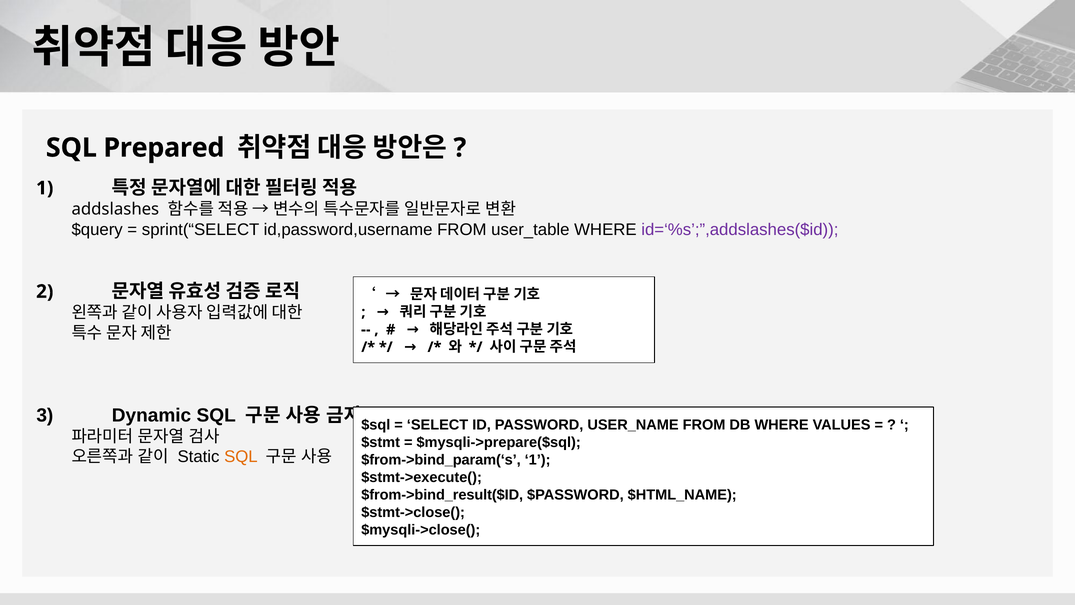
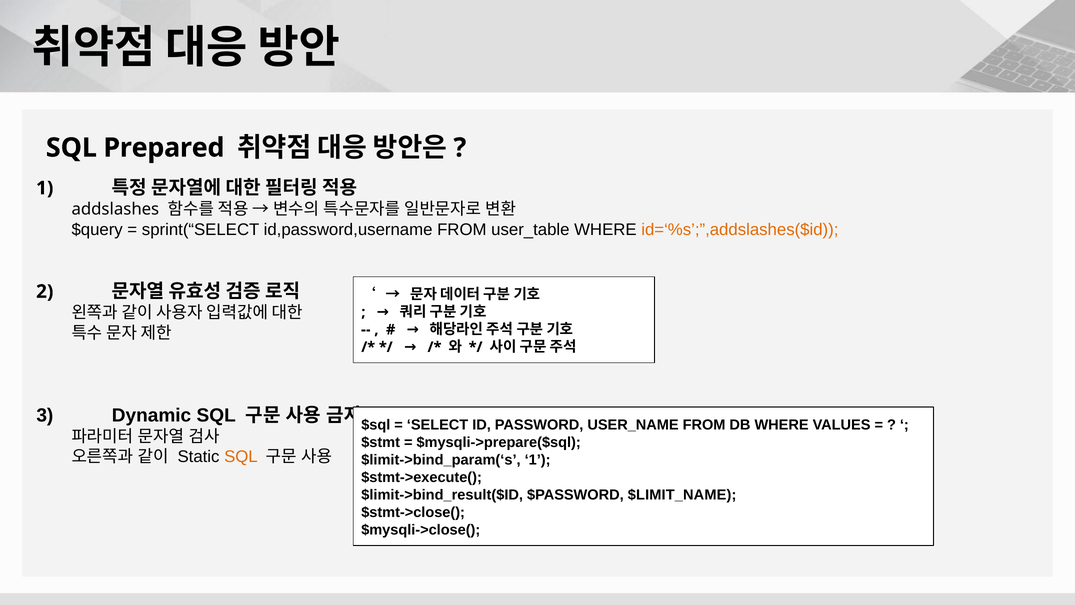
id=‘%s’;”,addslashes($id colour: purple -> orange
$from->bind_param(‘s: $from->bind_param(‘s -> $limit->bind_param(‘s
$from->bind_result($ID: $from->bind_result($ID -> $limit->bind_result($ID
$HTML_NAME: $HTML_NAME -> $LIMIT_NAME
